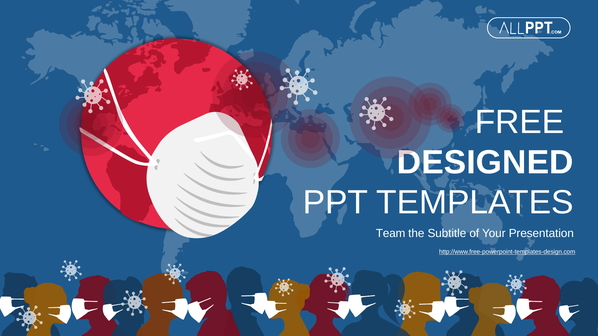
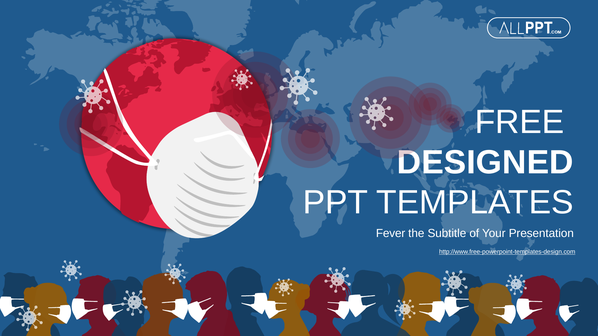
Team: Team -> Fever
